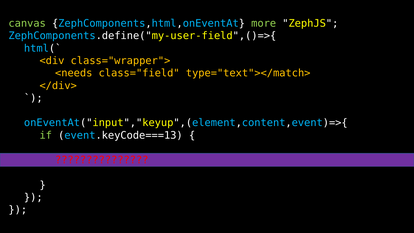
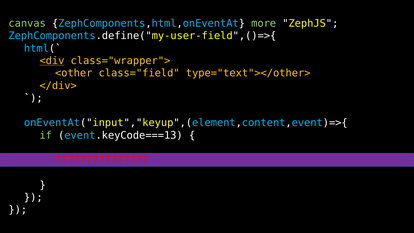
<div underline: none -> present
<needs: <needs -> <other
type="text"></match>: type="text"></match> -> type="text"></other>
